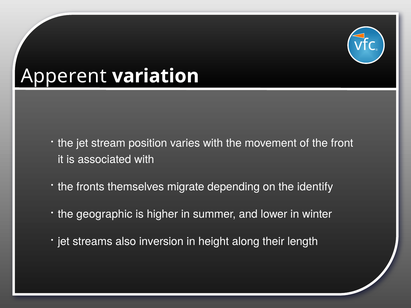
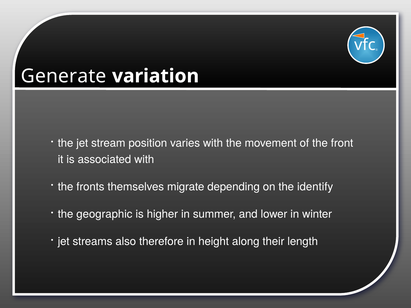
Apperent: Apperent -> Generate
inversion: inversion -> therefore
